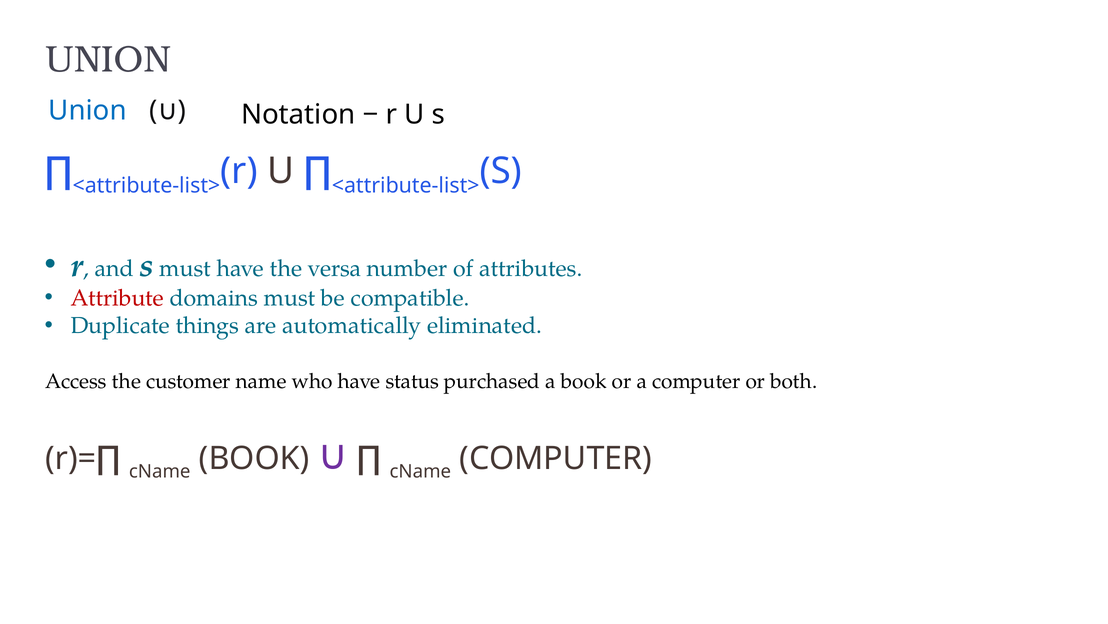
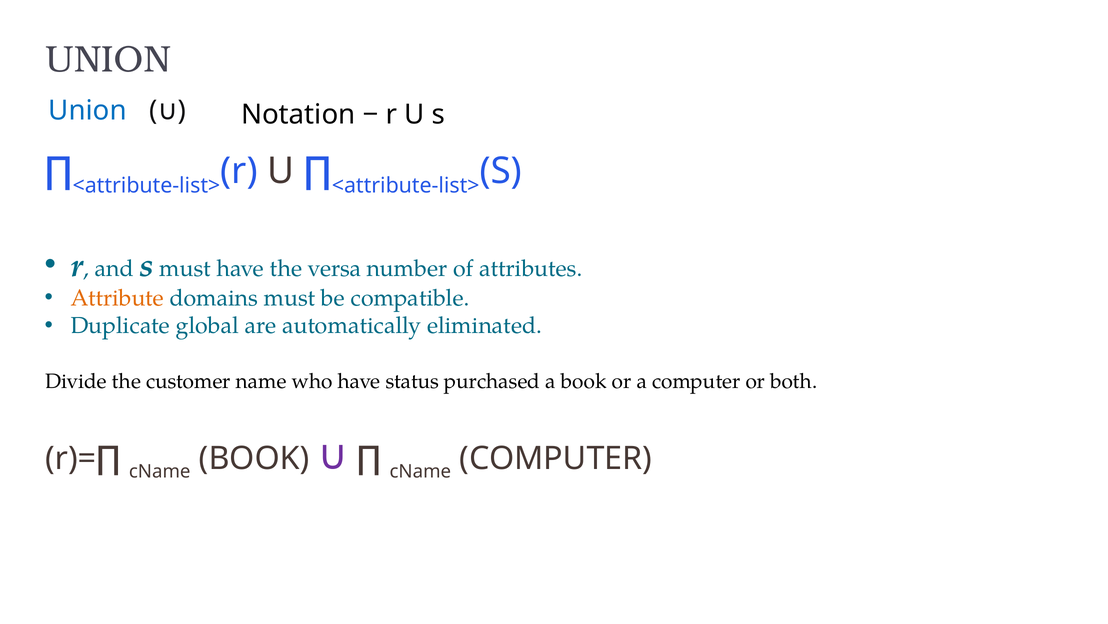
Attribute colour: red -> orange
things: things -> global
Access: Access -> Divide
